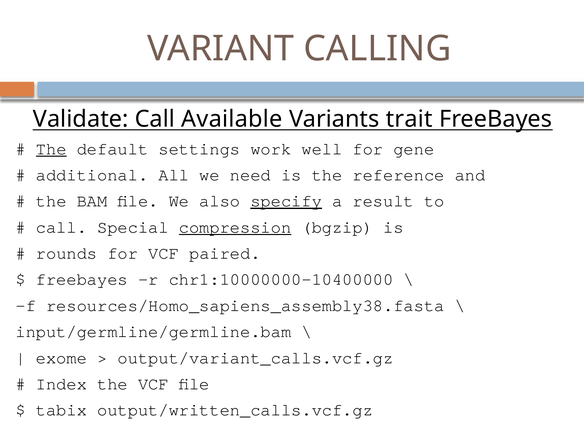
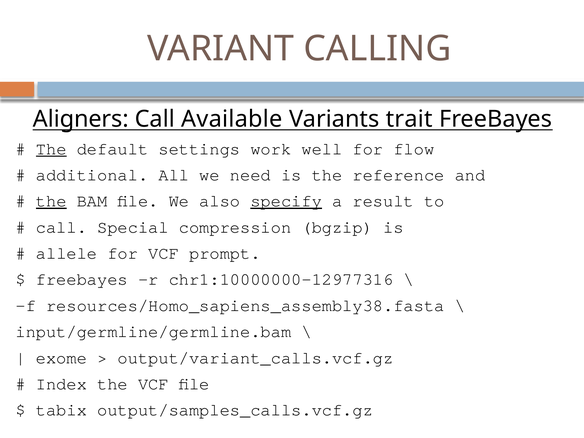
Validate: Validate -> Aligners
gene: gene -> flow
the at (51, 201) underline: none -> present
compression underline: present -> none
rounds: rounds -> allele
paired: paired -> prompt
chr1:10000000-10400000: chr1:10000000-10400000 -> chr1:10000000-12977316
output/written_calls.vcf.gz: output/written_calls.vcf.gz -> output/samples_calls.vcf.gz
